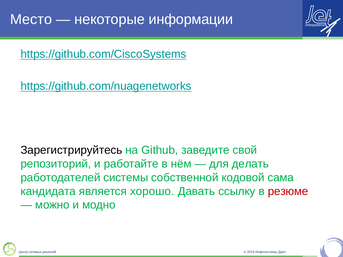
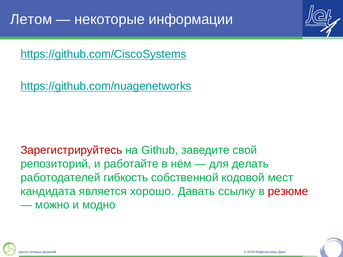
Место: Место -> Летом
Зарегистрируйтесь colour: black -> red
системы: системы -> гибкость
сама: сама -> мест
